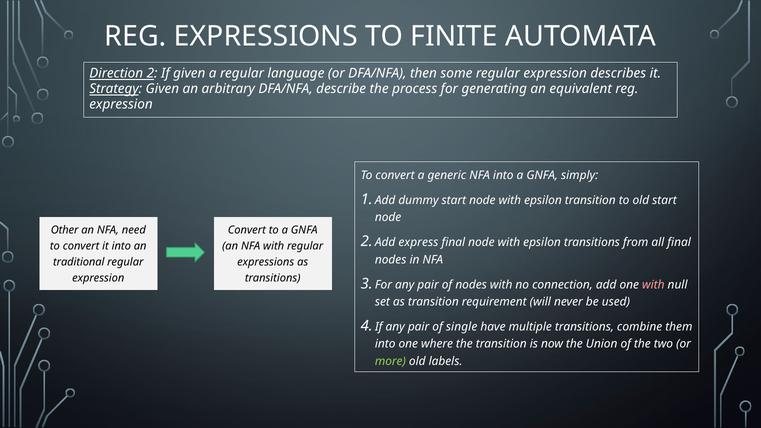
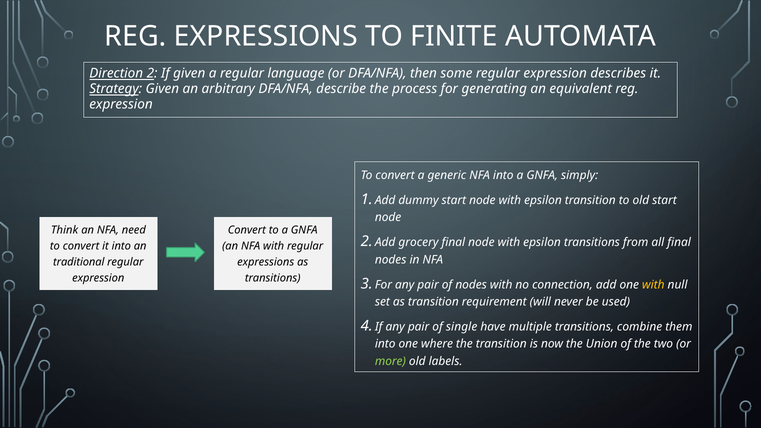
Other: Other -> Think
express: express -> grocery
with at (653, 285) colour: pink -> yellow
